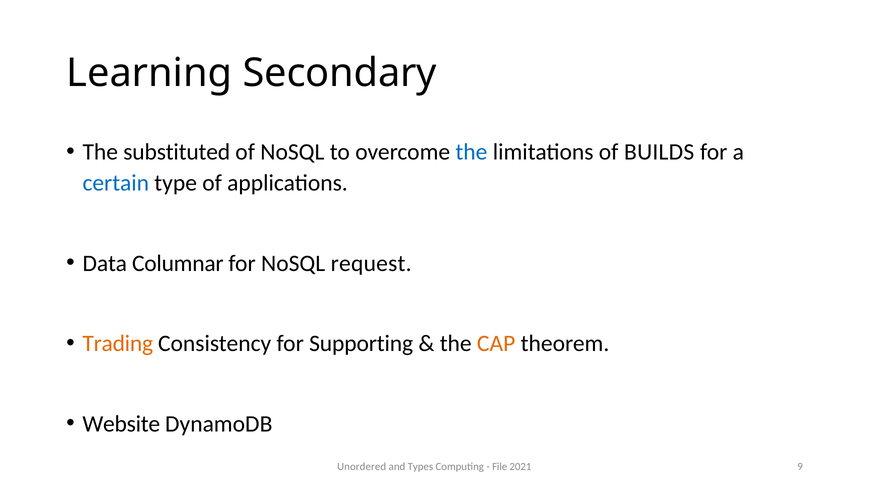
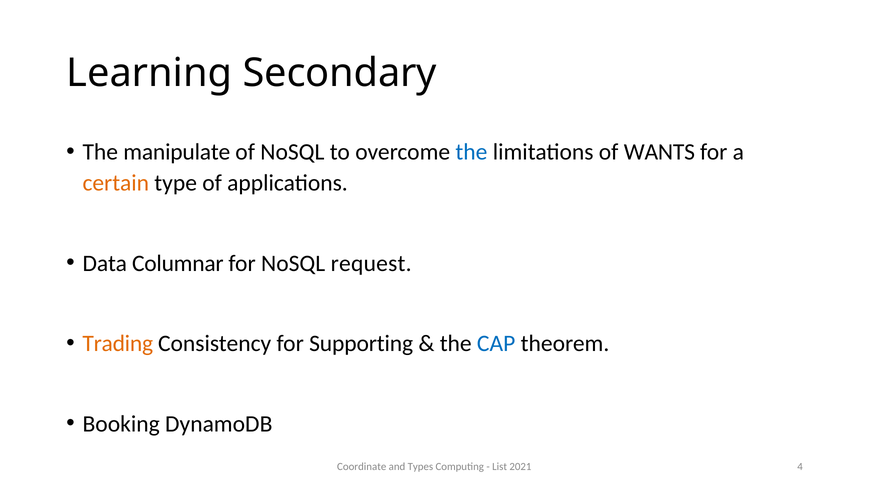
substituted: substituted -> manipulate
BUILDS: BUILDS -> WANTS
certain colour: blue -> orange
CAP colour: orange -> blue
Website: Website -> Booking
Unordered: Unordered -> Coordinate
File: File -> List
9: 9 -> 4
